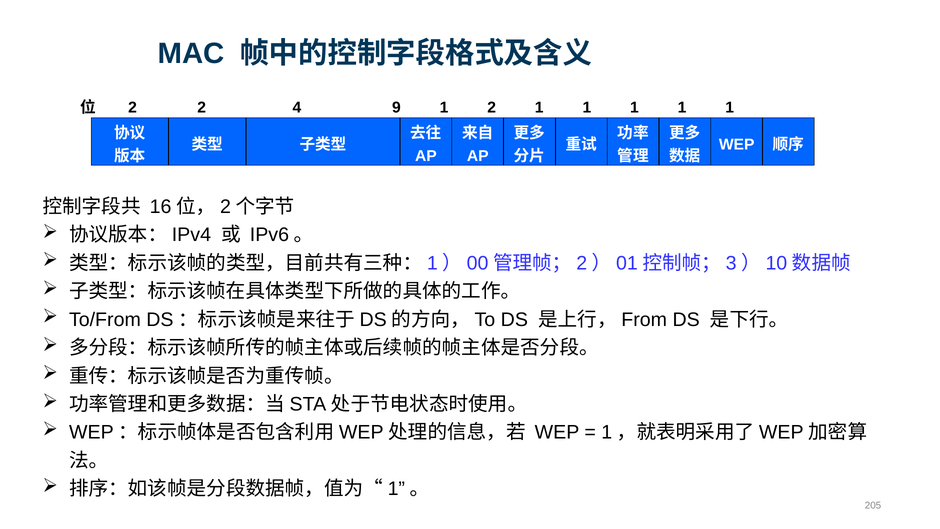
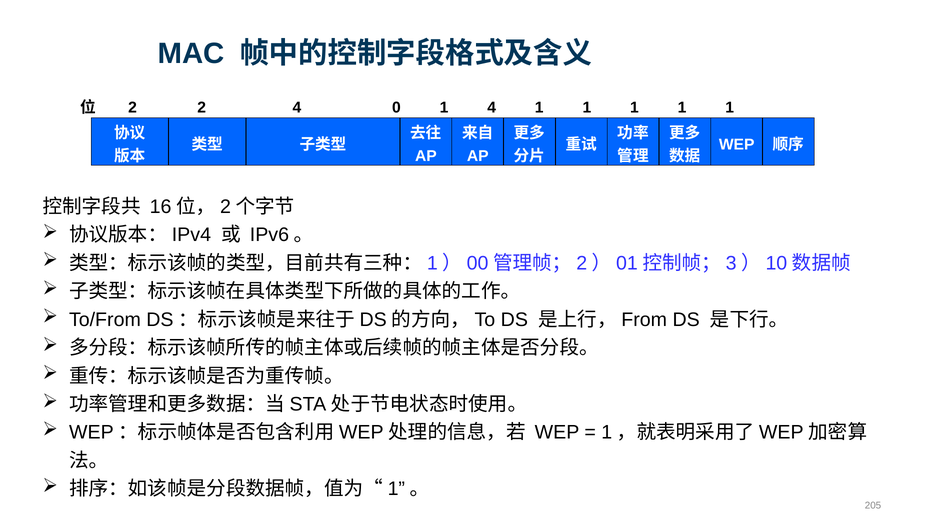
9: 9 -> 0
1 2: 2 -> 4
